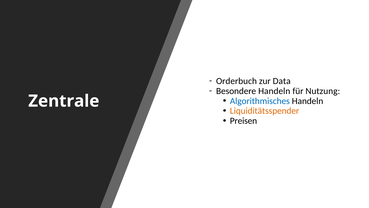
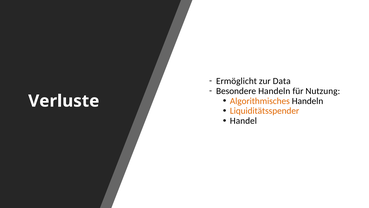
Orderbuch: Orderbuch -> Ermöglicht
Algorithmisches colour: blue -> orange
Zentrale: Zentrale -> Verluste
Preisen: Preisen -> Handel
